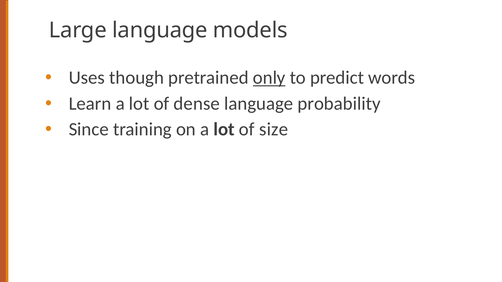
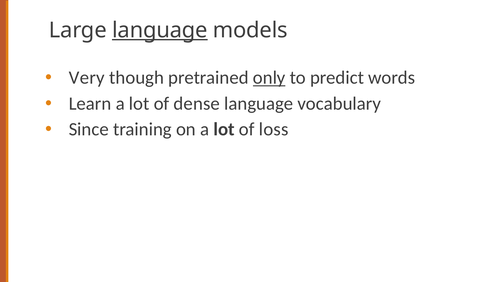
language at (160, 30) underline: none -> present
Uses: Uses -> Very
probability: probability -> vocabulary
size: size -> loss
